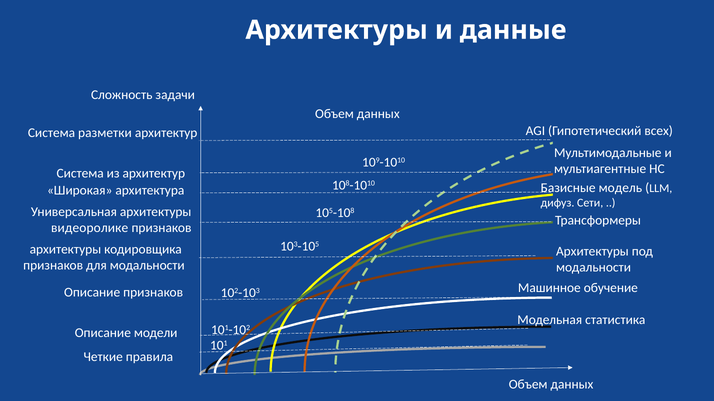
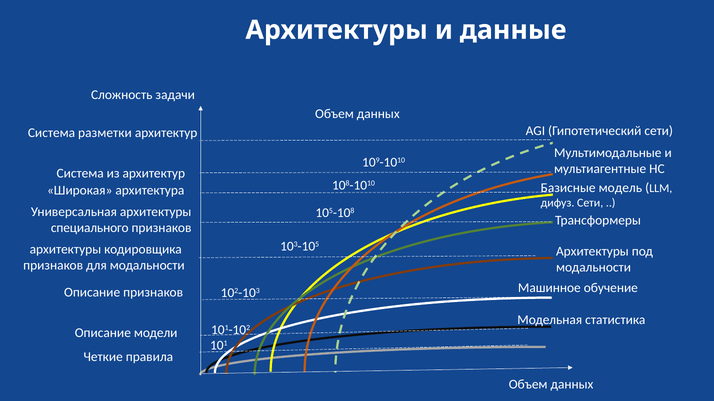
Гипотетический всех: всех -> сети
видеоролике: видеоролике -> специального
